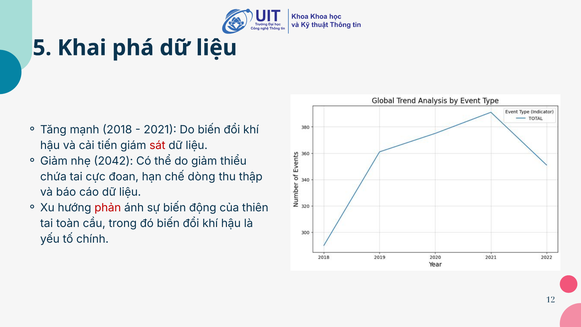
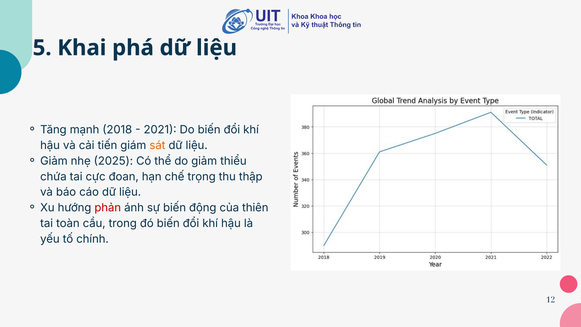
sát colour: red -> orange
2042: 2042 -> 2025
dòng: dòng -> trọng
